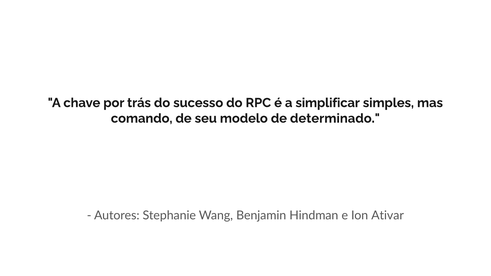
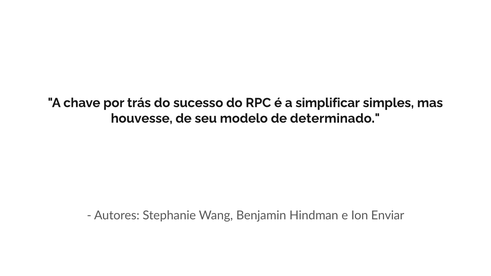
comando: comando -> houvesse
Ativar: Ativar -> Enviar
